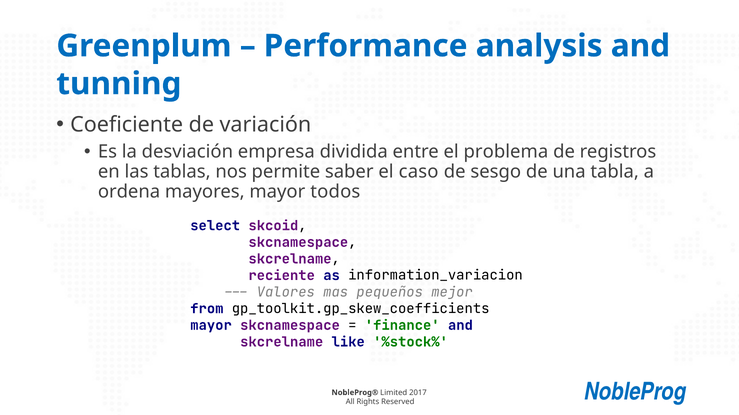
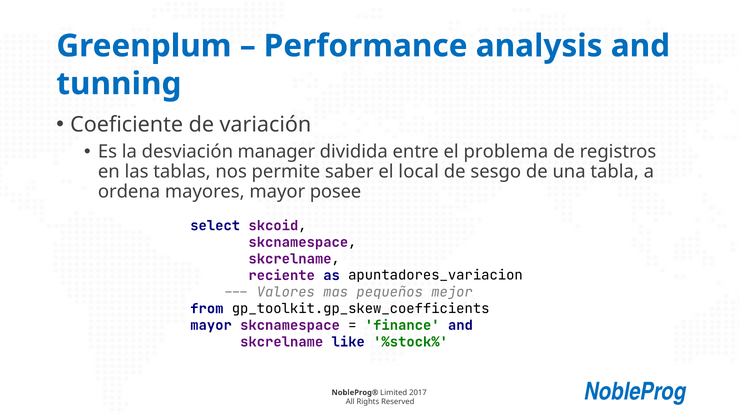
empresa: empresa -> manager
caso: caso -> local
todos: todos -> posee
information_variacion: information_variacion -> apuntadores_variacion
